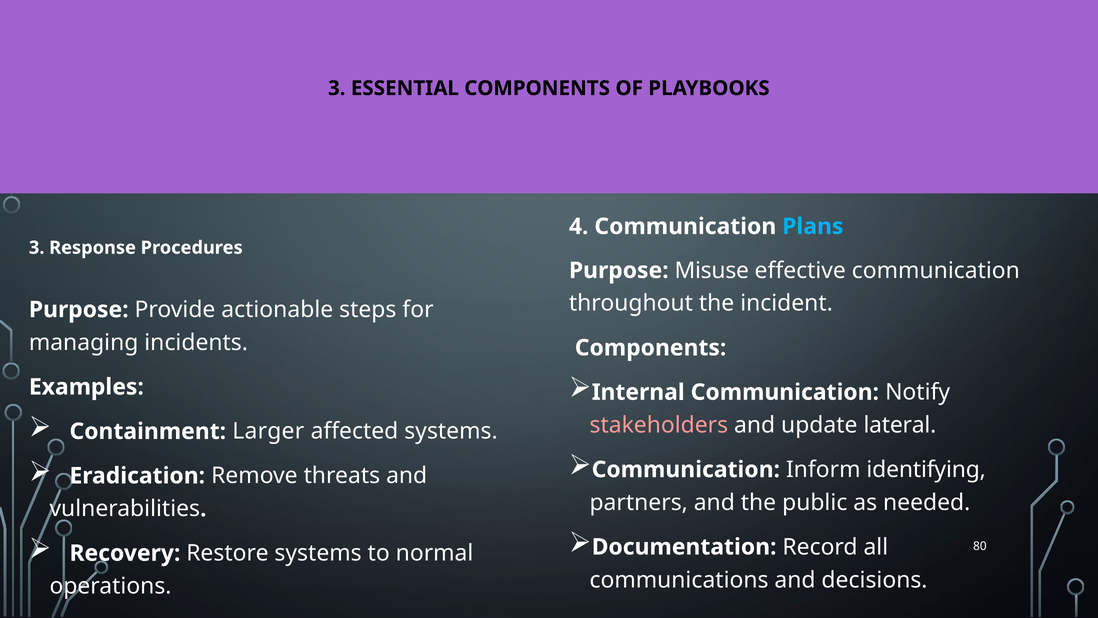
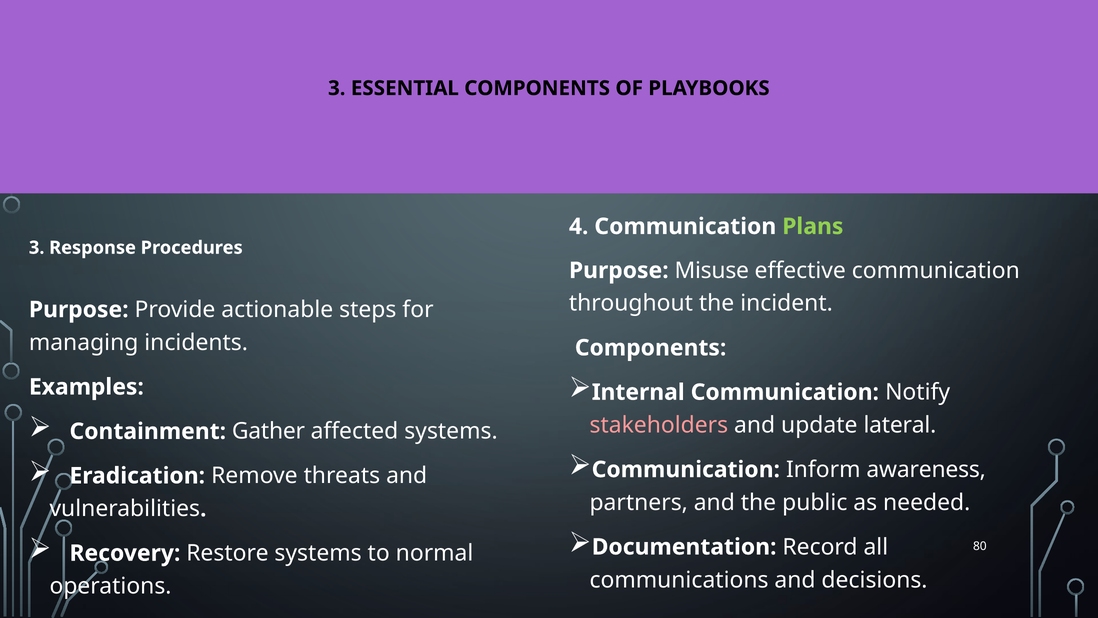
Plans colour: light blue -> light green
Larger: Larger -> Gather
identifying: identifying -> awareness
